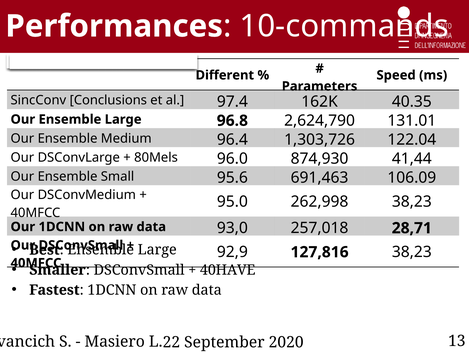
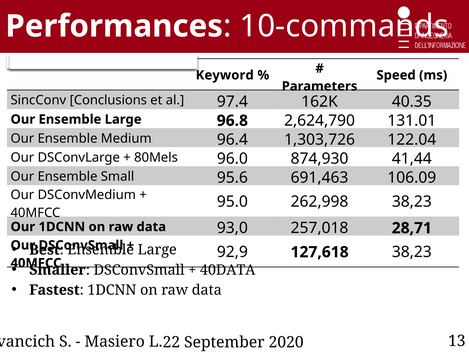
Different: Different -> Keyword
127,816: 127,816 -> 127,618
40HAVE: 40HAVE -> 40DATA
